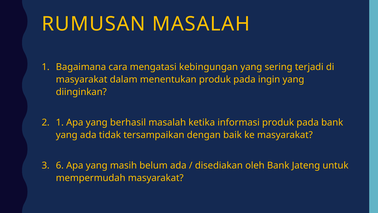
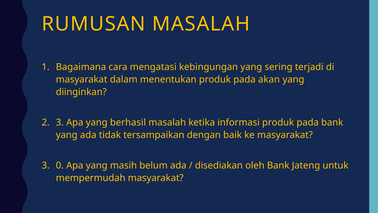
ingin: ingin -> akan
2 1: 1 -> 3
6: 6 -> 0
